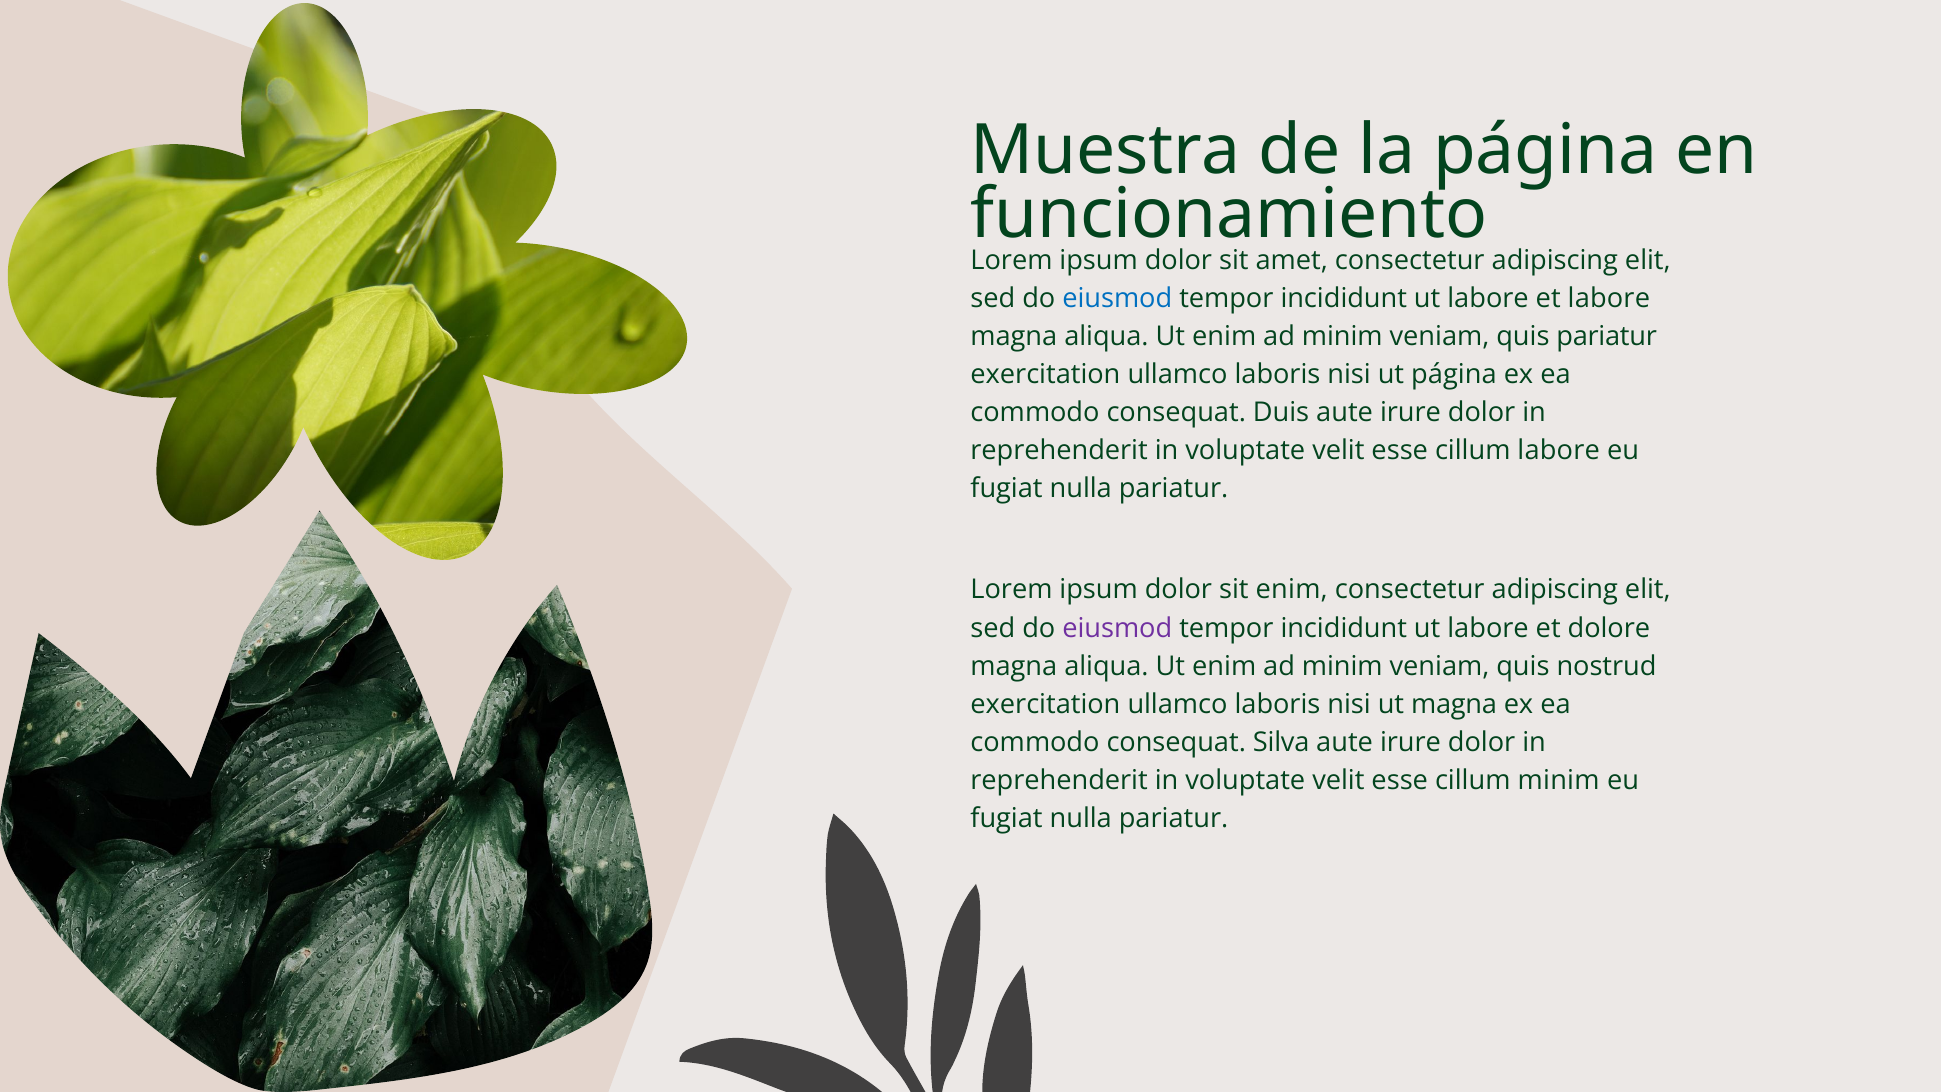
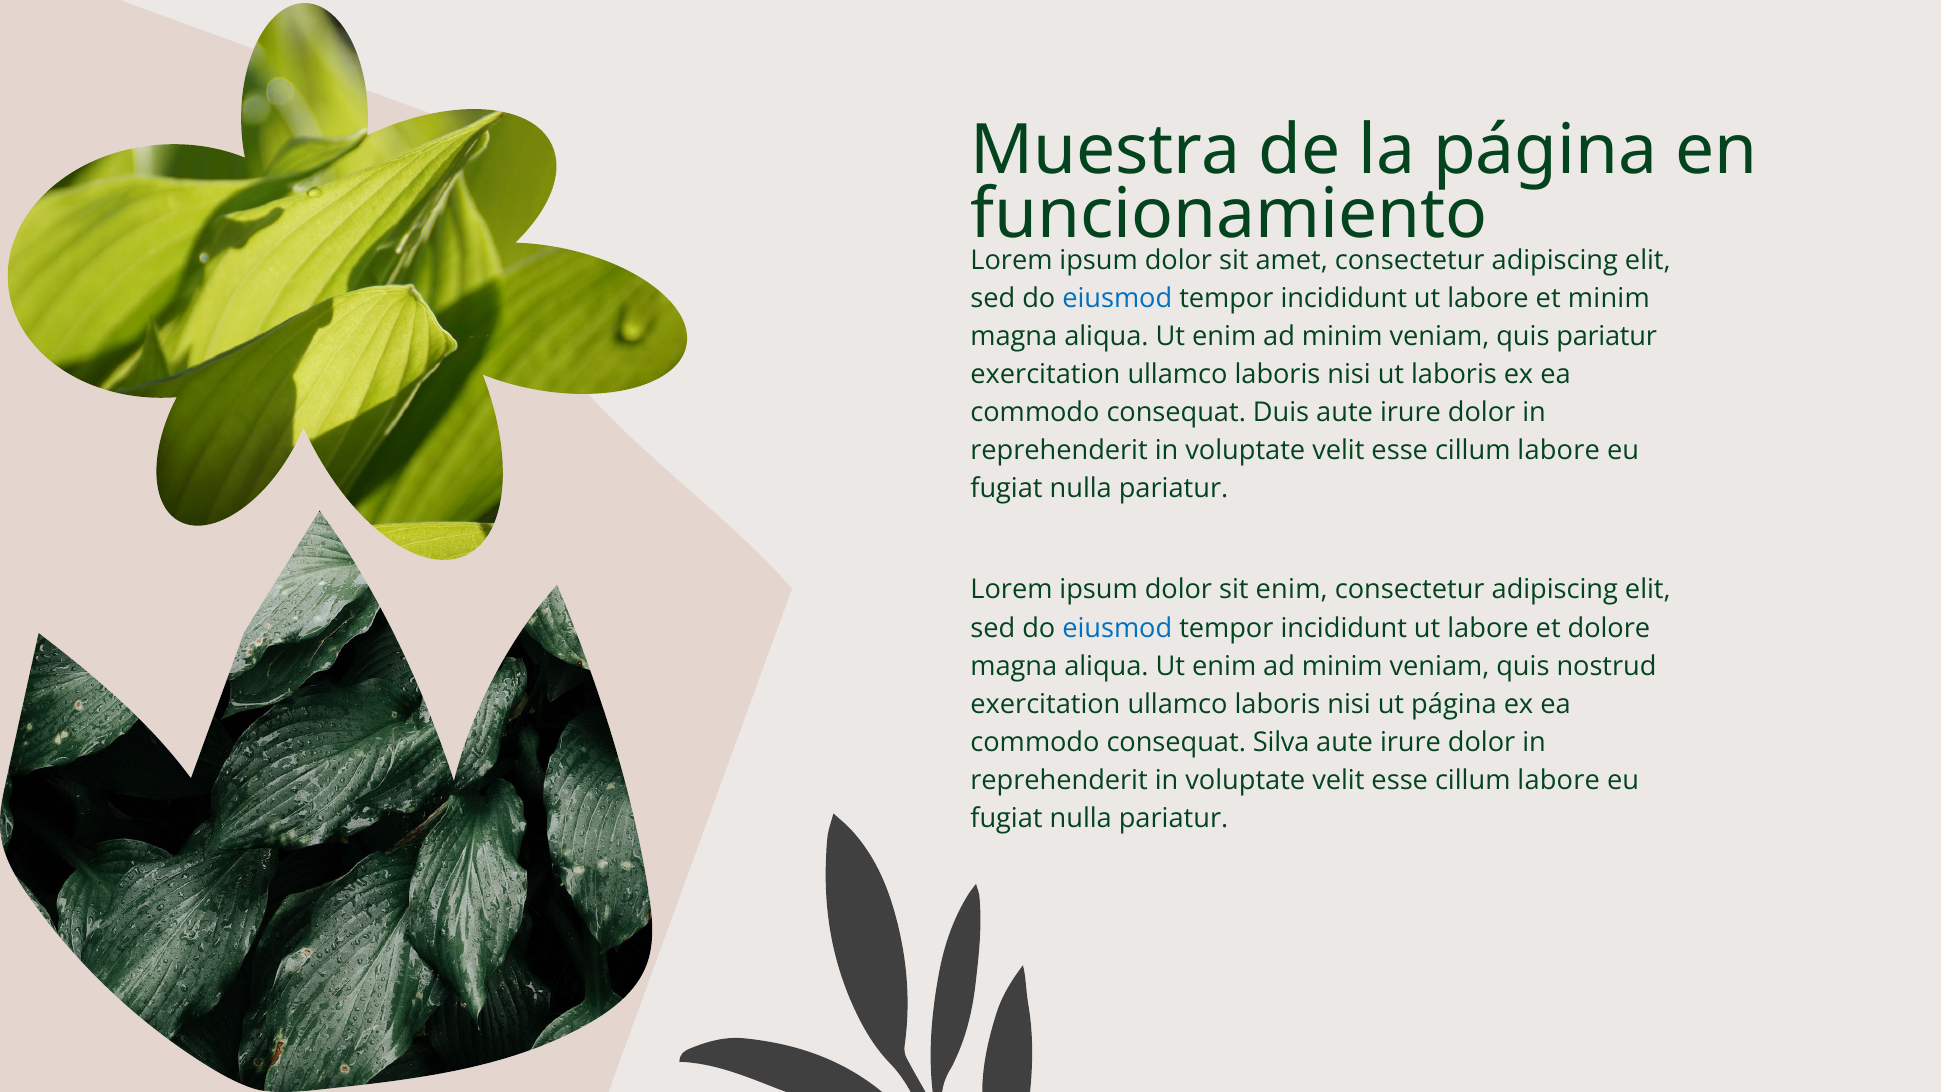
et labore: labore -> minim
ut página: página -> laboris
eiusmod at (1117, 628) colour: purple -> blue
ut magna: magna -> página
minim at (1559, 780): minim -> labore
